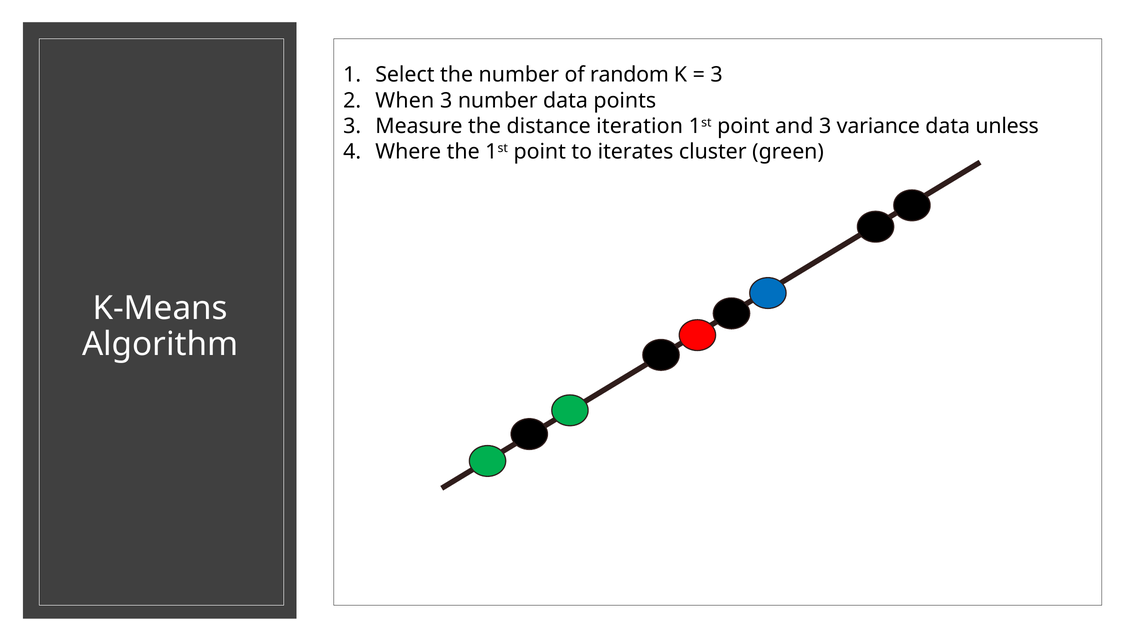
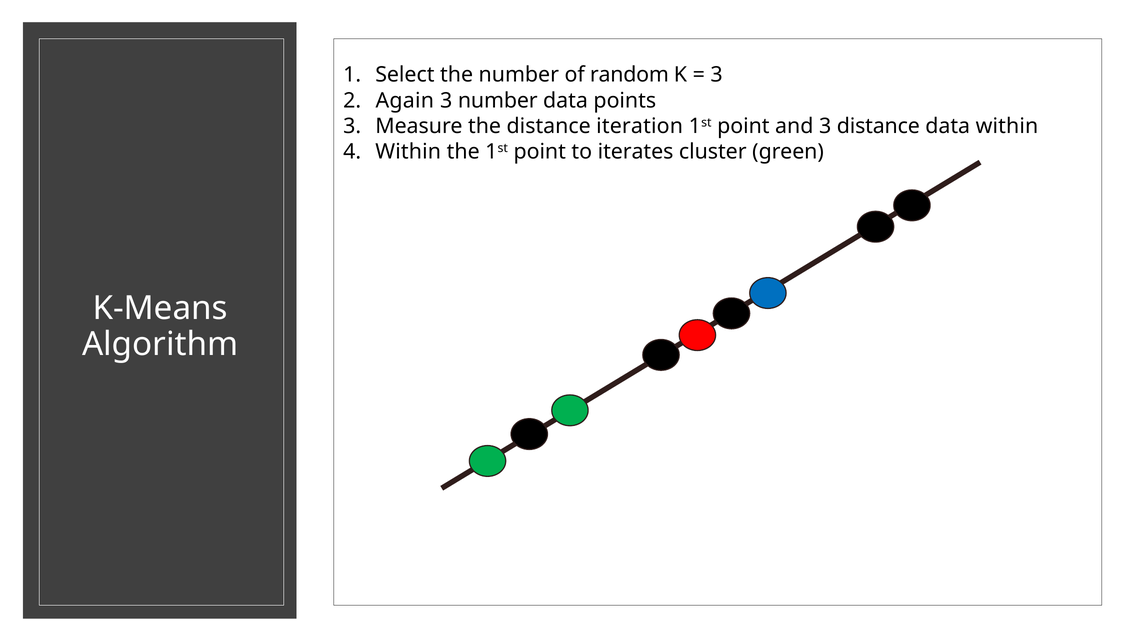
When: When -> Again
3 variance: variance -> distance
data unless: unless -> within
Where at (408, 152): Where -> Within
